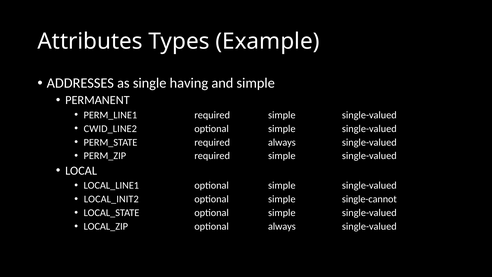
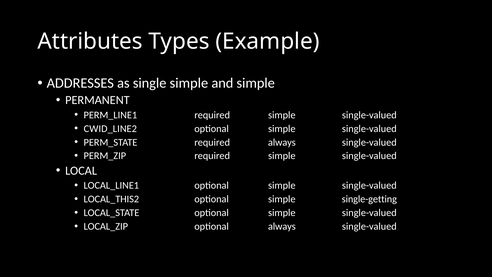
single having: having -> simple
LOCAL_INIT2: LOCAL_INIT2 -> LOCAL_THIS2
single-cannot: single-cannot -> single-getting
